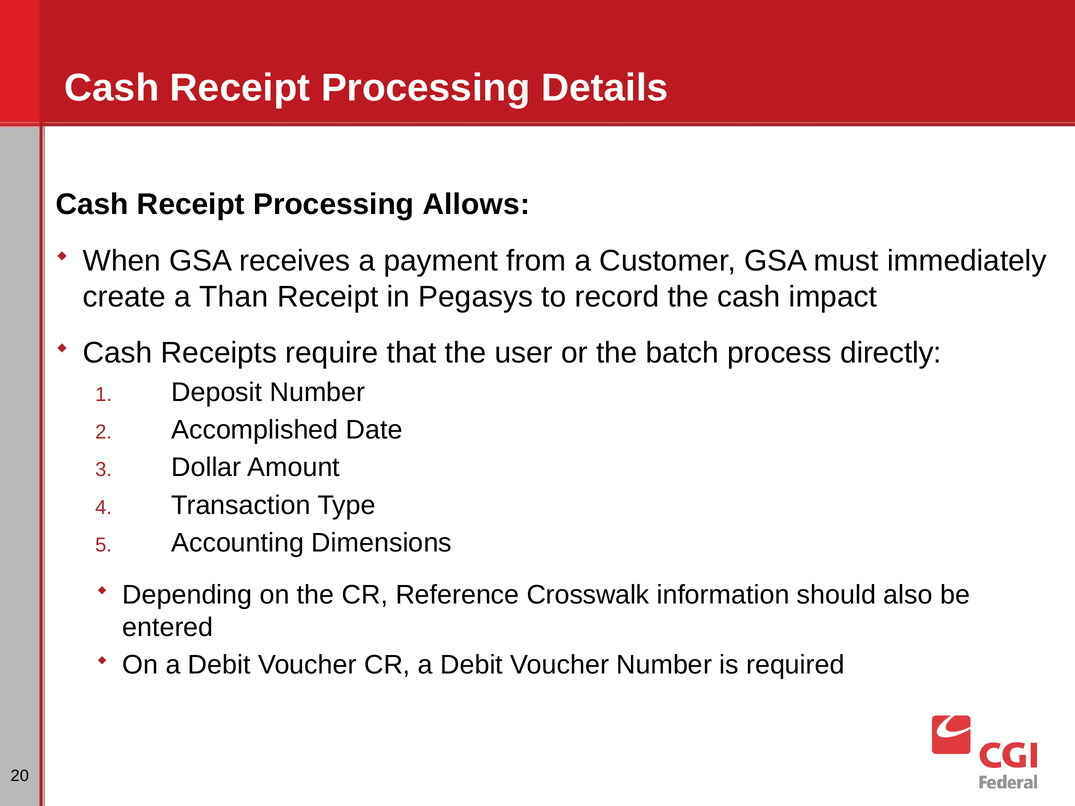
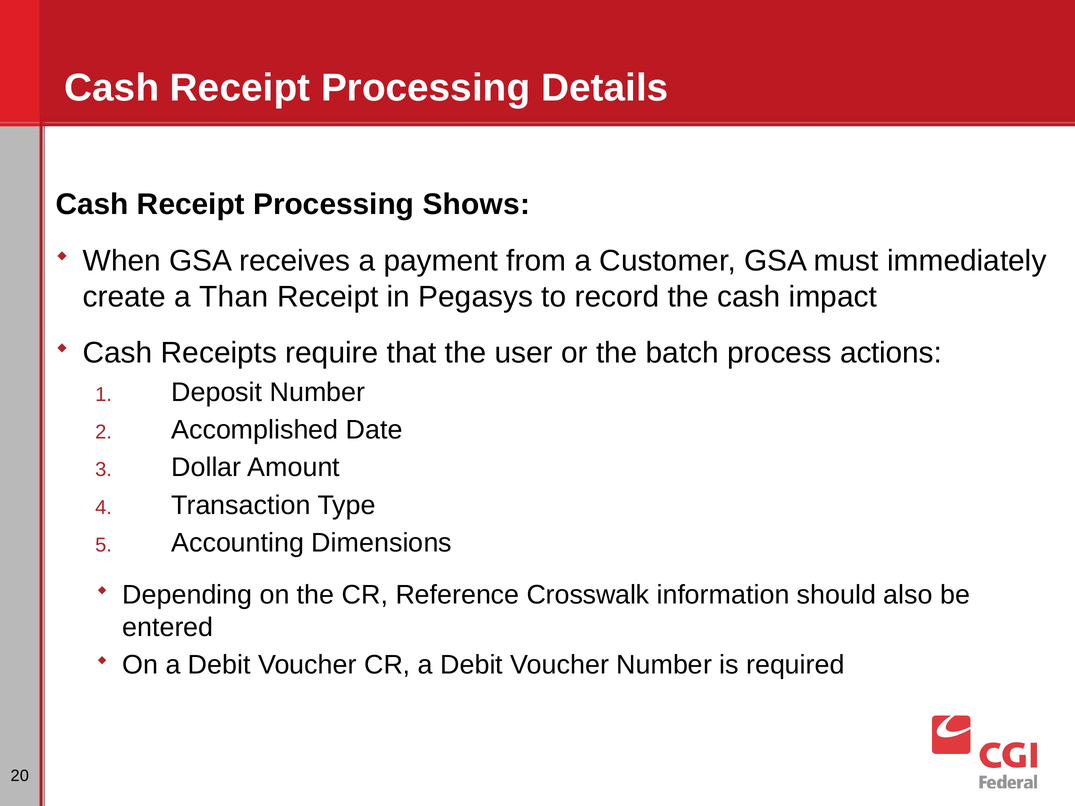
Allows: Allows -> Shows
directly: directly -> actions
